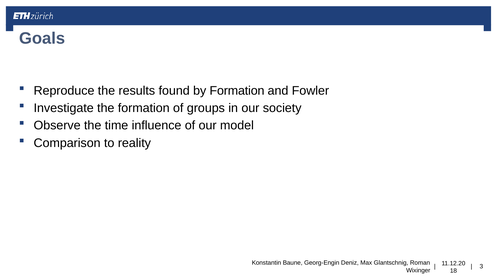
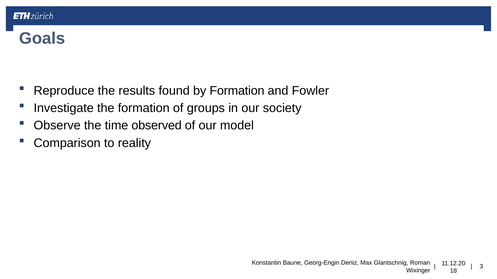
influence: influence -> observed
